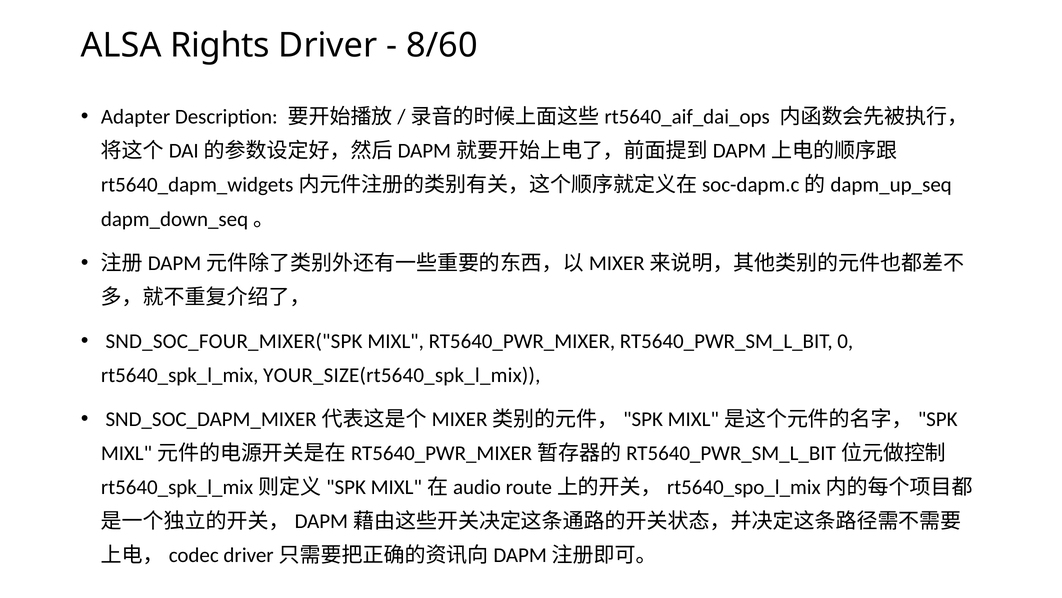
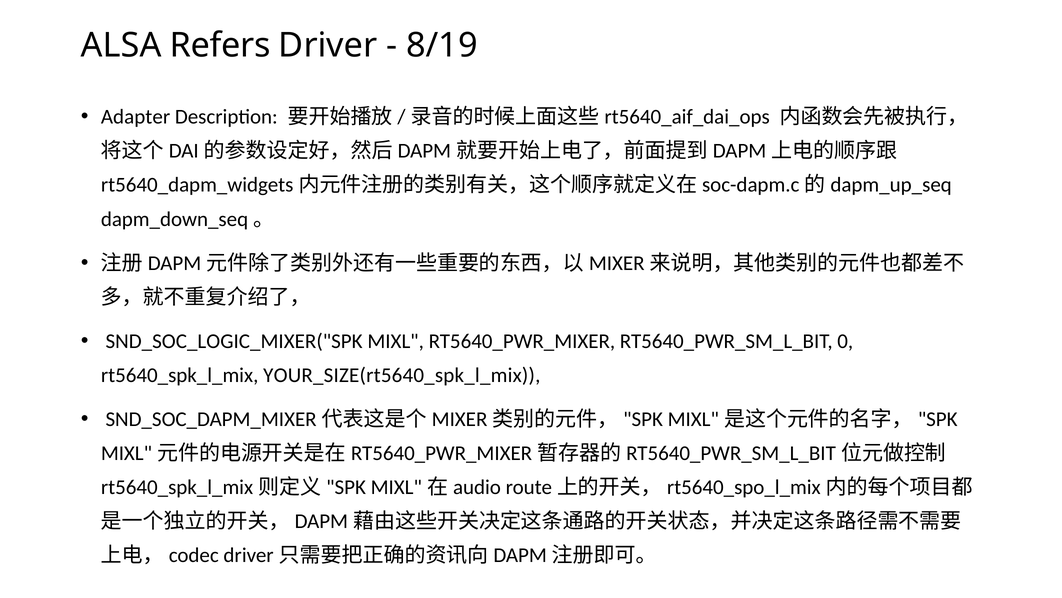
Rights: Rights -> Refers
8/60: 8/60 -> 8/19
SND_SOC_FOUR_MIXER("SPK: SND_SOC_FOUR_MIXER("SPK -> SND_SOC_LOGIC_MIXER("SPK
